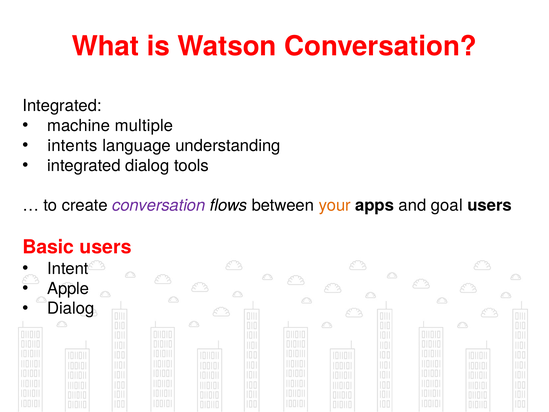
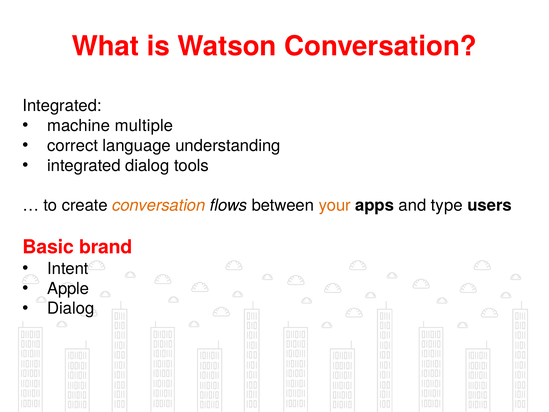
intents: intents -> correct
conversation at (159, 205) colour: purple -> orange
goal: goal -> type
Basic users: users -> brand
